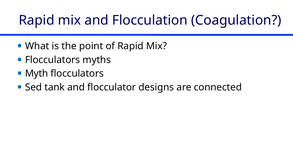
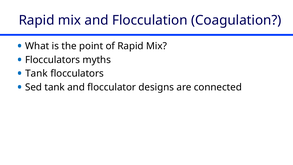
Myth at (37, 73): Myth -> Tank
